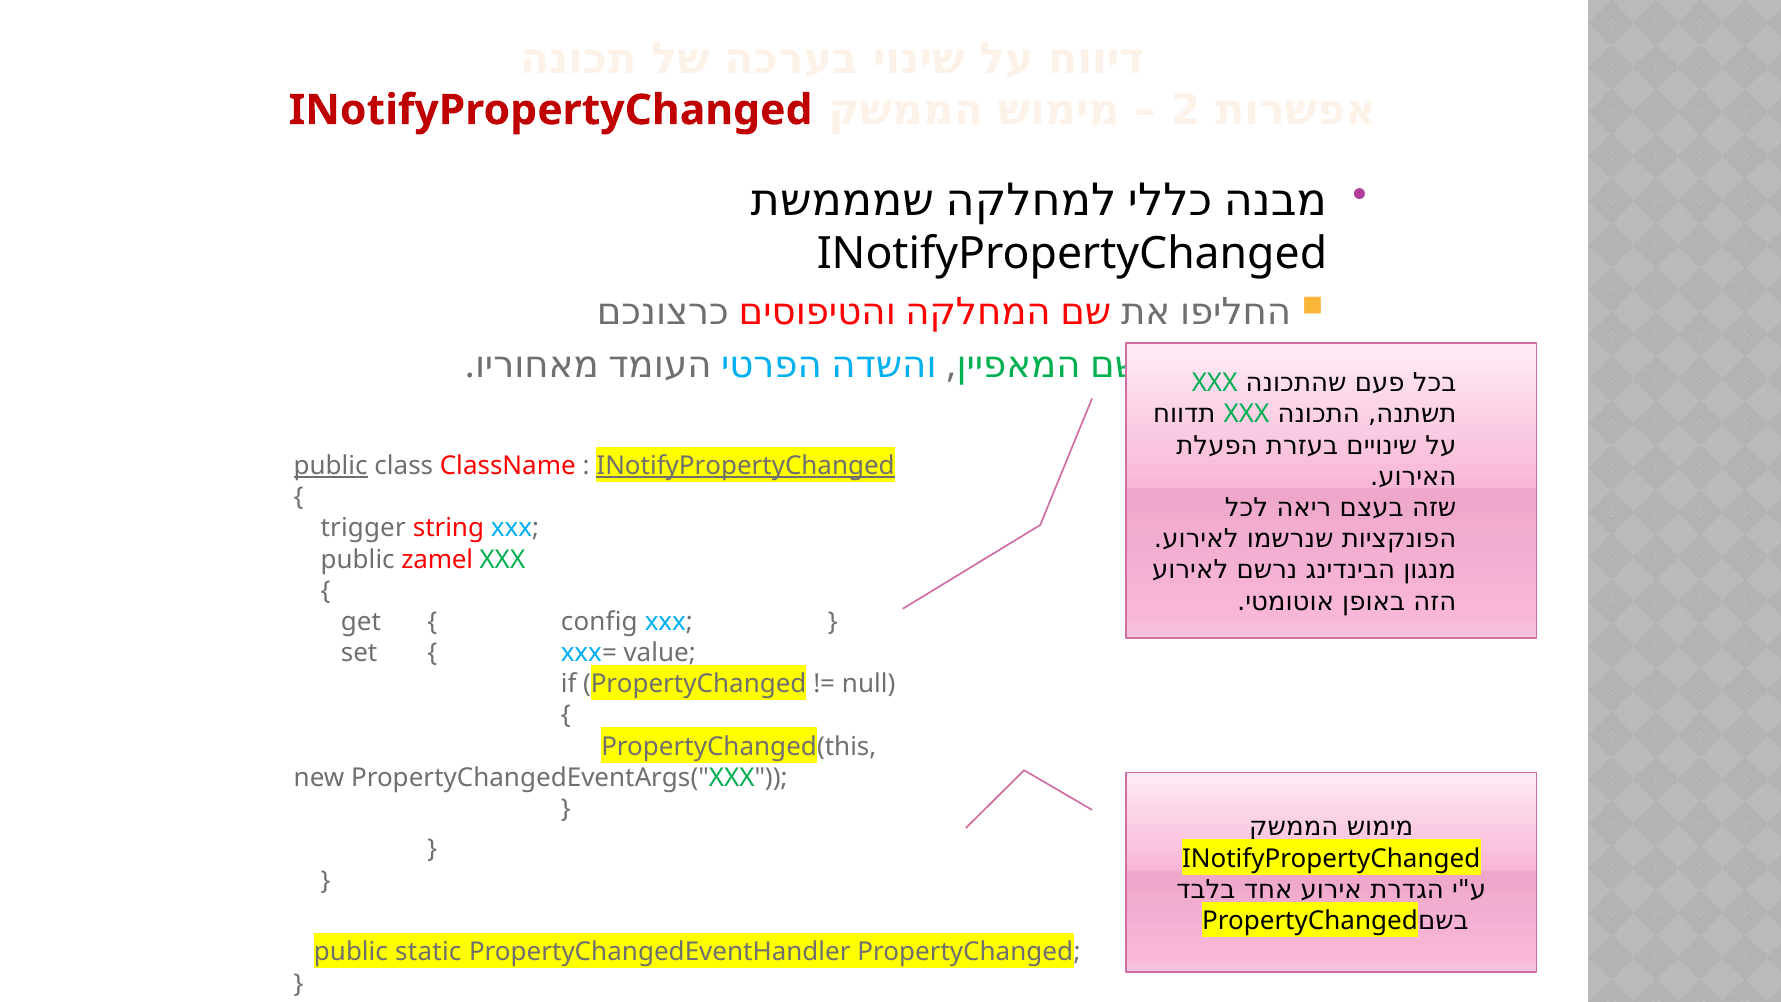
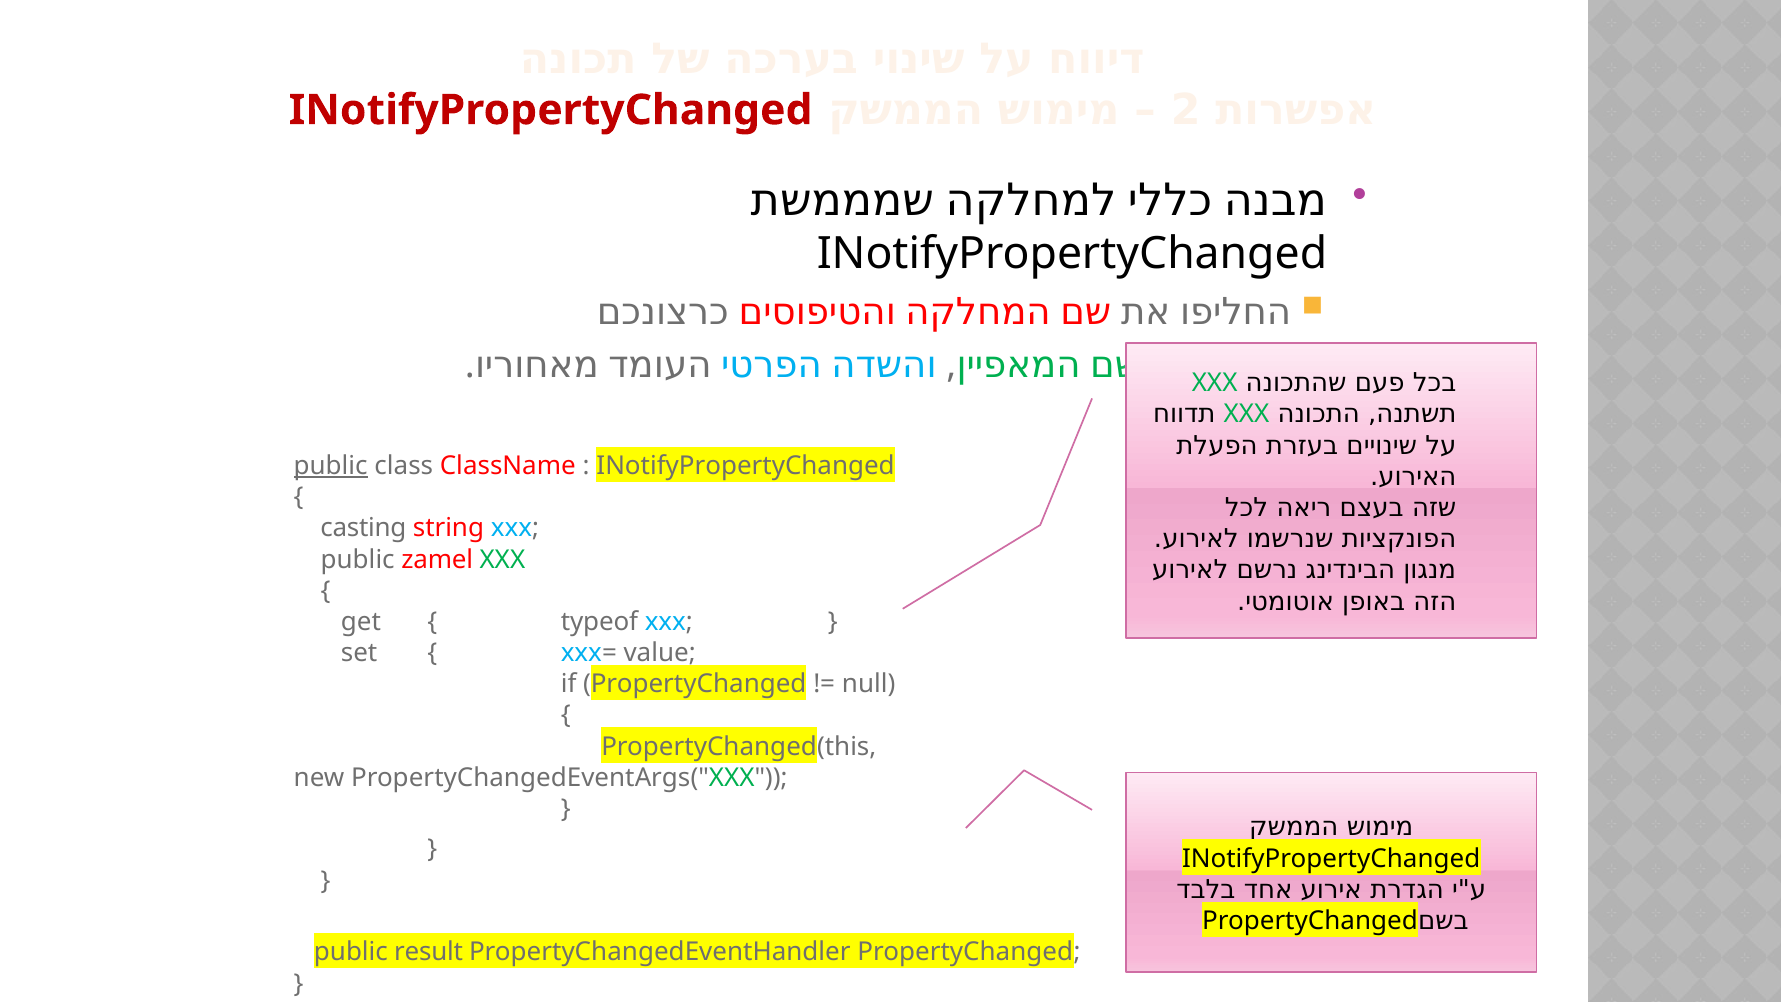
INotifyPropertyChanged at (746, 466) underline: present -> none
trigger: trigger -> casting
config: config -> typeof
static: static -> result
